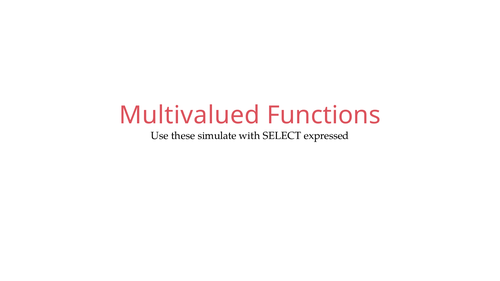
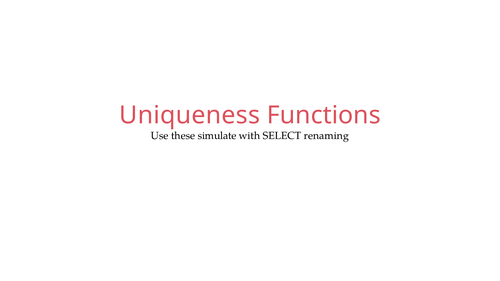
Multivalued: Multivalued -> Uniqueness
expressed: expressed -> renaming
